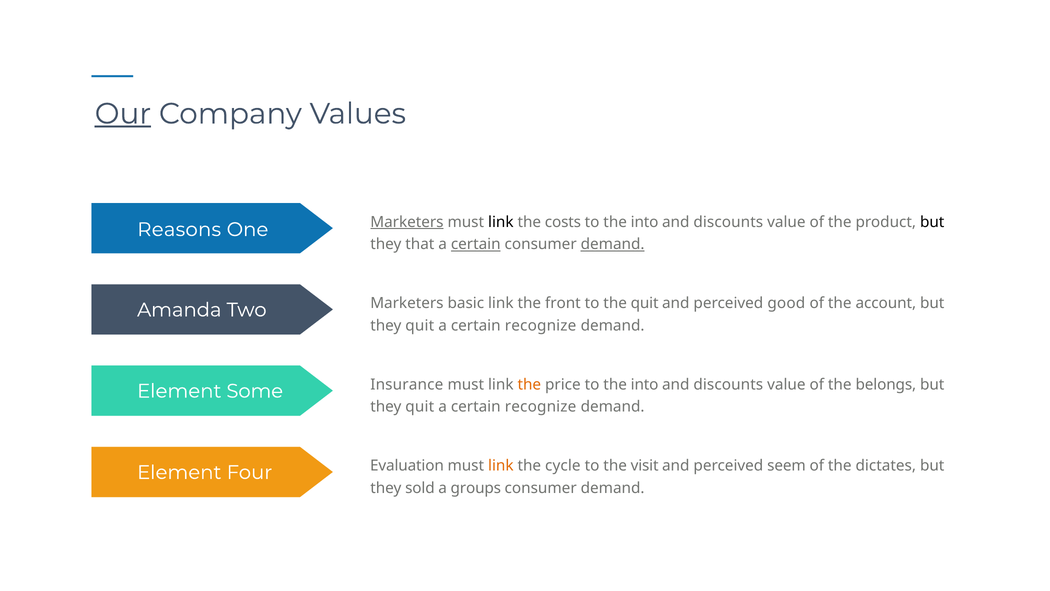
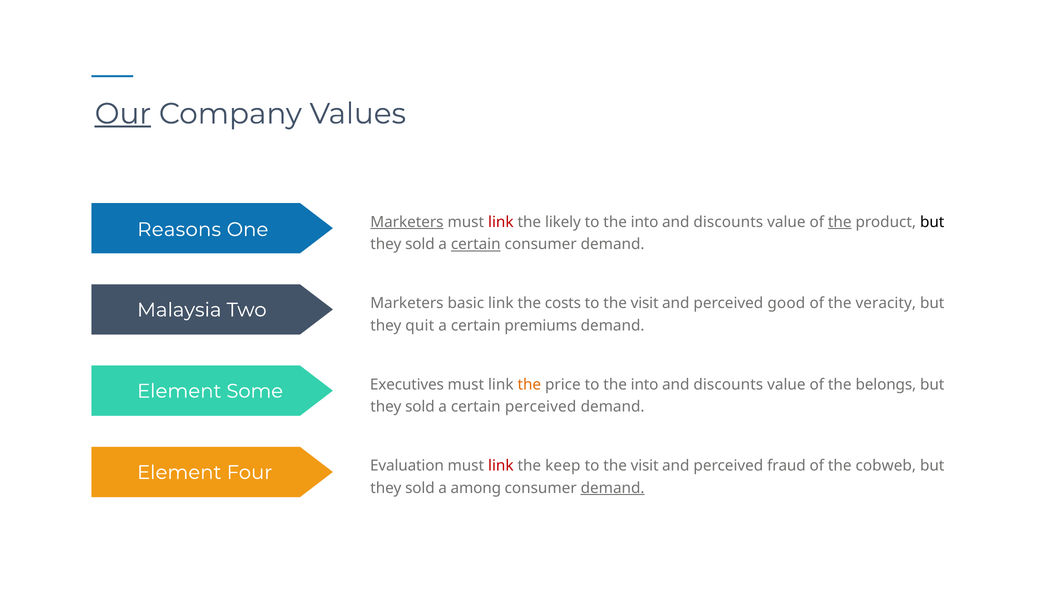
link at (501, 222) colour: black -> red
costs: costs -> likely
the at (840, 222) underline: none -> present
that at (420, 244): that -> sold
demand at (613, 244) underline: present -> none
front: front -> costs
quit at (645, 303): quit -> visit
account: account -> veracity
Amanda: Amanda -> Malaysia
recognize at (541, 325): recognize -> premiums
Insurance: Insurance -> Executives
quit at (420, 407): quit -> sold
recognize at (541, 407): recognize -> perceived
link at (501, 466) colour: orange -> red
cycle: cycle -> keep
seem: seem -> fraud
dictates: dictates -> cobweb
groups: groups -> among
demand at (613, 488) underline: none -> present
